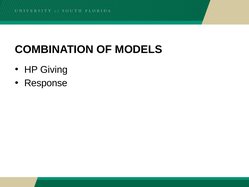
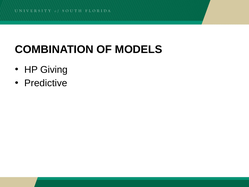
Response: Response -> Predictive
